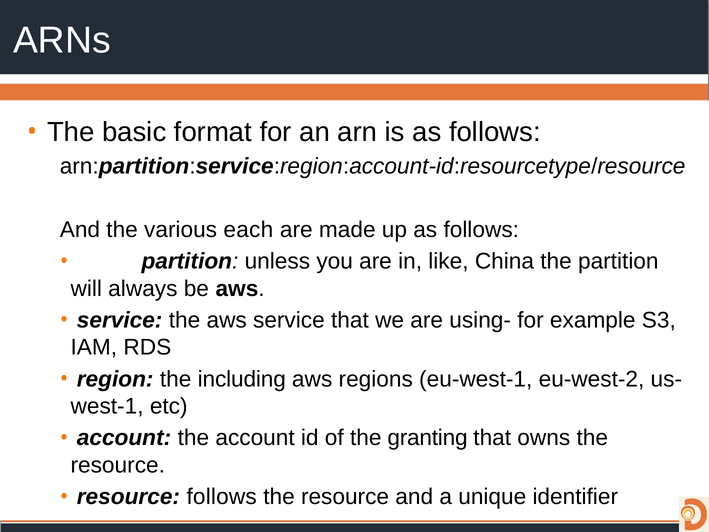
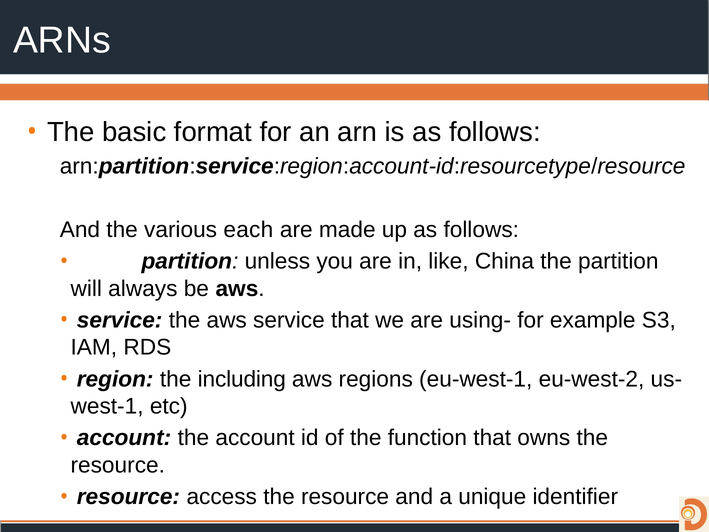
granting: granting -> function
resource follows: follows -> access
